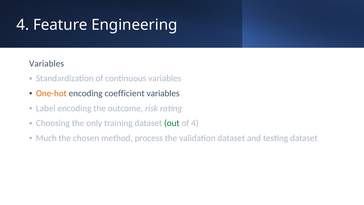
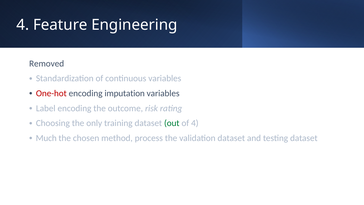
Variables at (47, 63): Variables -> Removed
One-hot colour: orange -> red
coefficient: coefficient -> imputation
